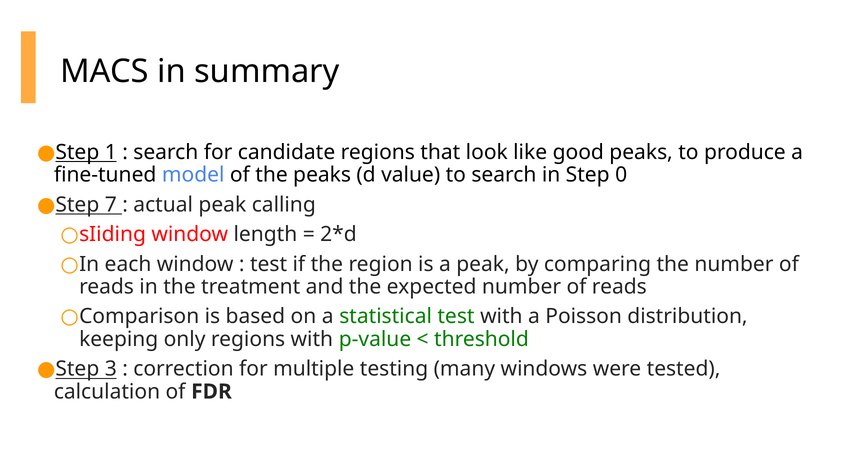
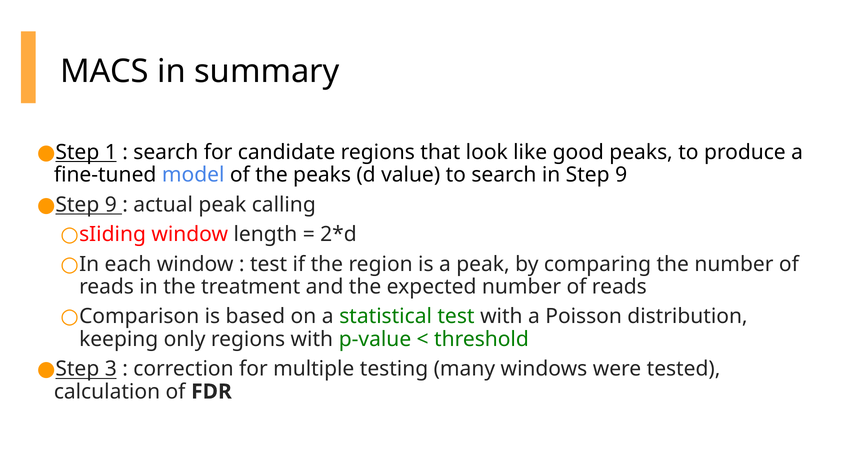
in Step 0: 0 -> 9
7 at (111, 205): 7 -> 9
